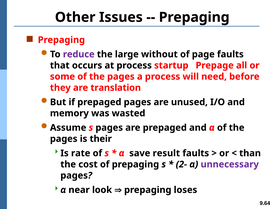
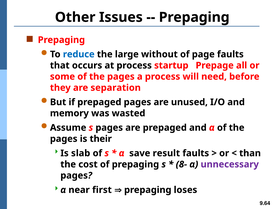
reduce colour: purple -> blue
translation: translation -> separation
rate: rate -> slab
2-: 2- -> 8-
look: look -> first
